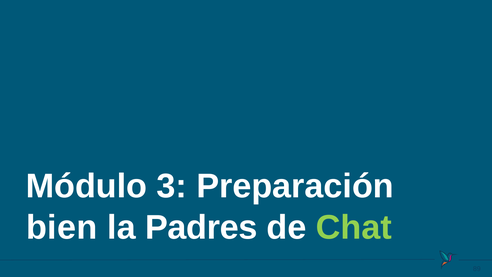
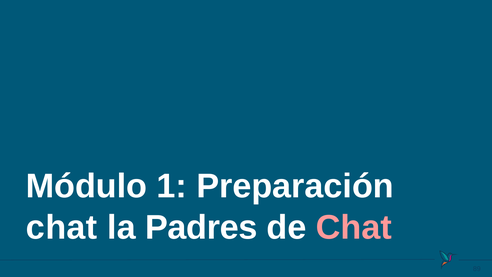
3: 3 -> 1
bien at (62, 227): bien -> chat
Chat at (354, 227) colour: light green -> pink
